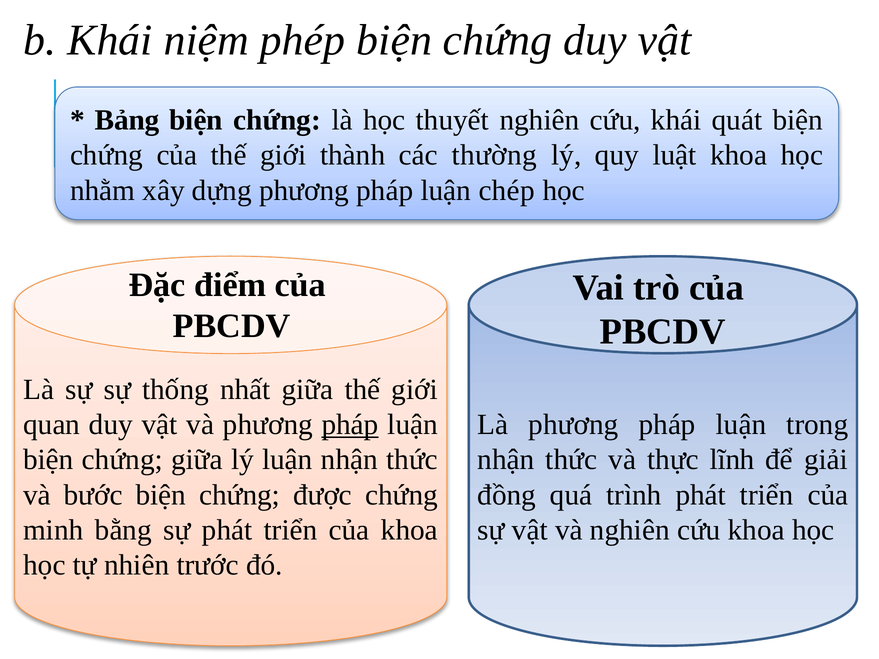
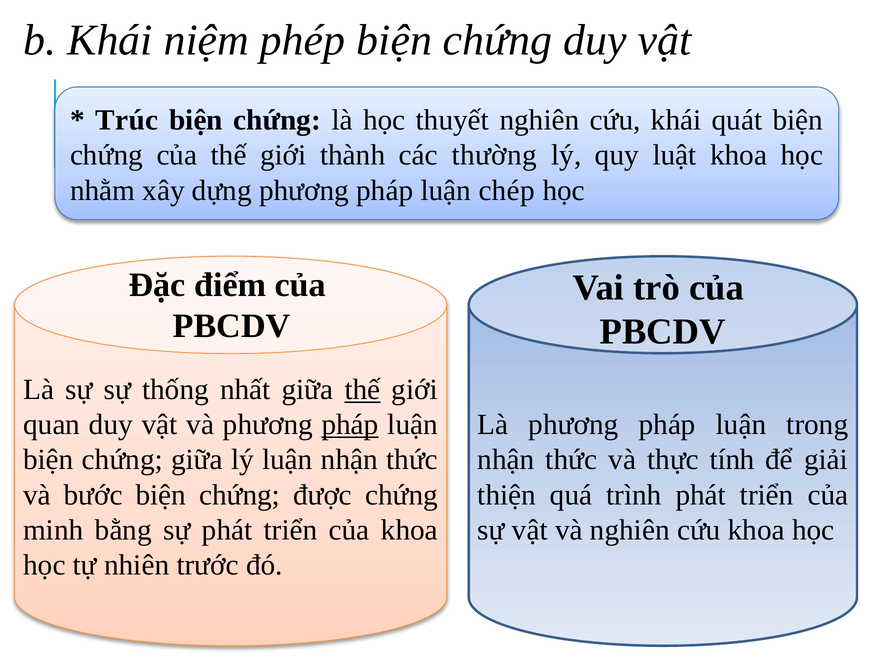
Bảng: Bảng -> Trúc
thế at (362, 390) underline: none -> present
lĩnh: lĩnh -> tính
đồng: đồng -> thiện
